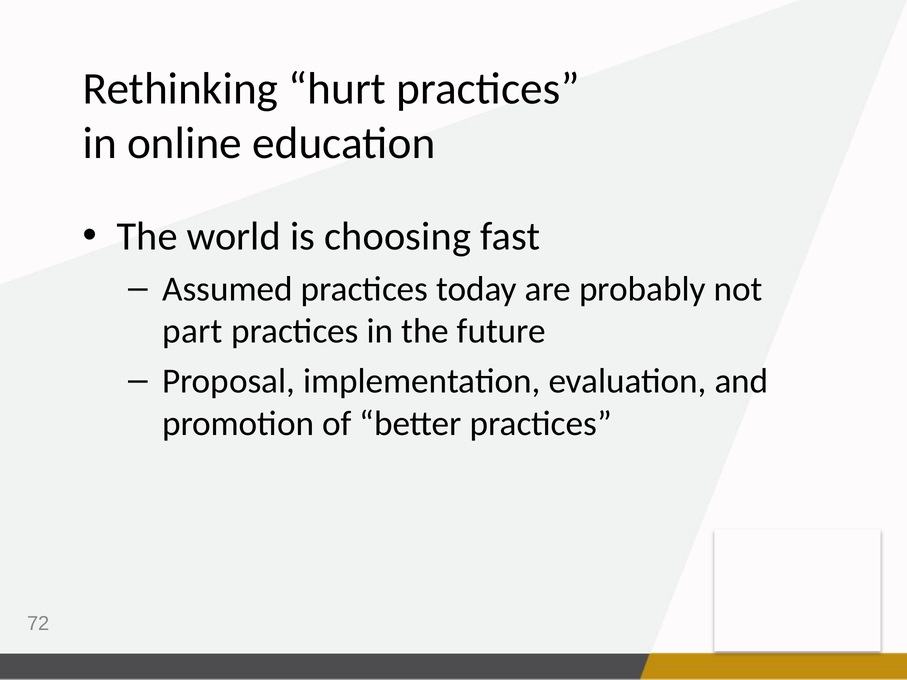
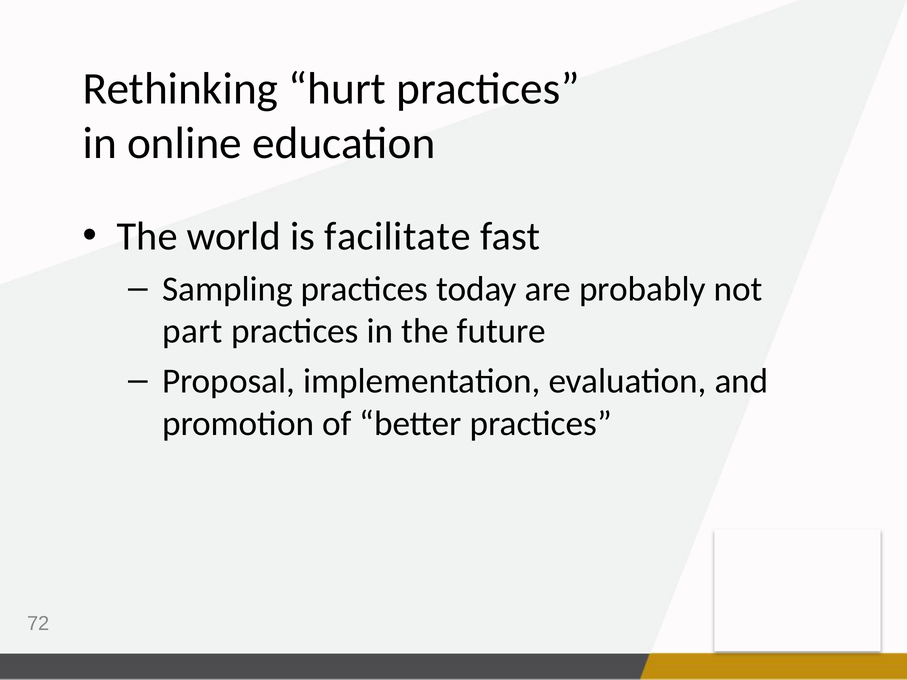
choosing: choosing -> facilitate
Assumed: Assumed -> Sampling
